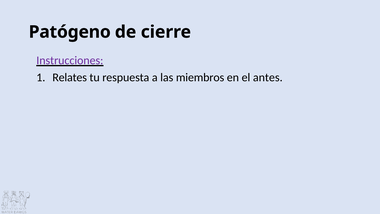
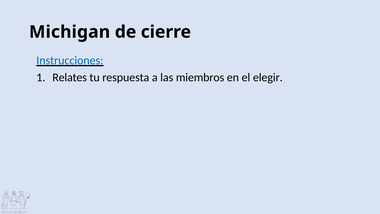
Patógeno: Patógeno -> Michigan
Instrucciones colour: purple -> blue
antes: antes -> elegir
